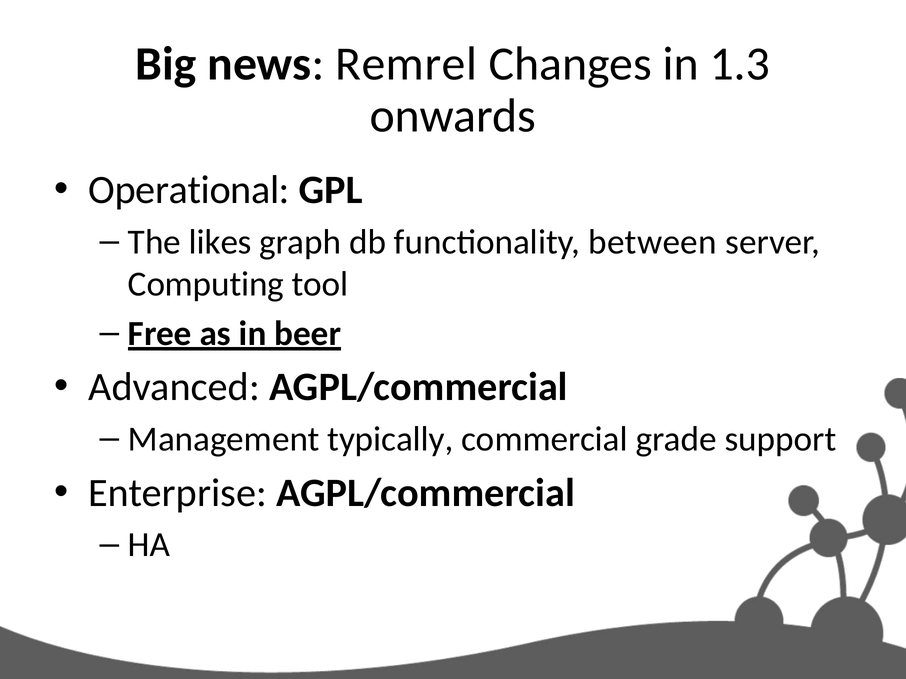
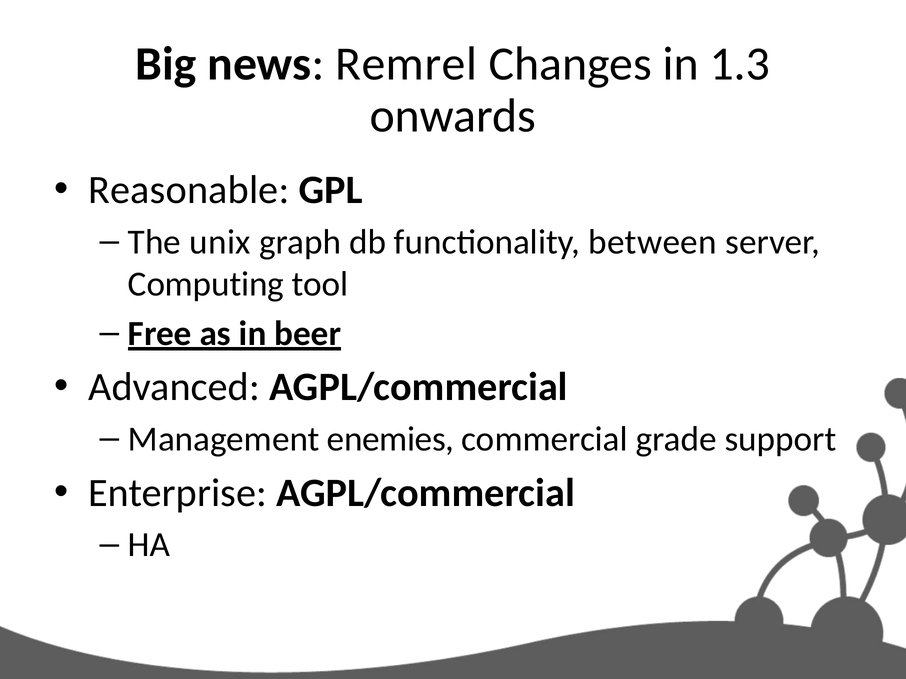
Operational: Operational -> Reasonable
likes: likes -> unix
typically: typically -> enemies
